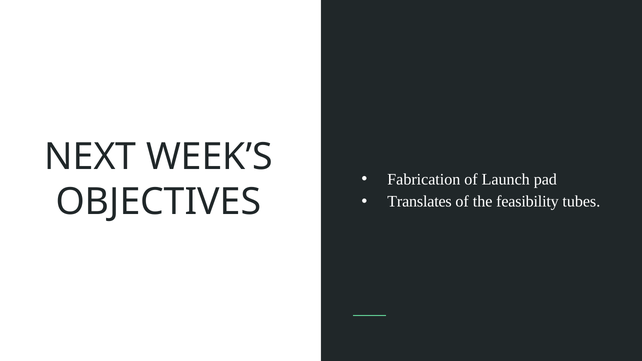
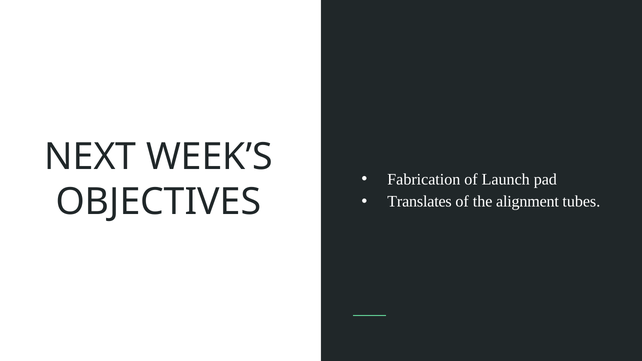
feasibility: feasibility -> alignment
